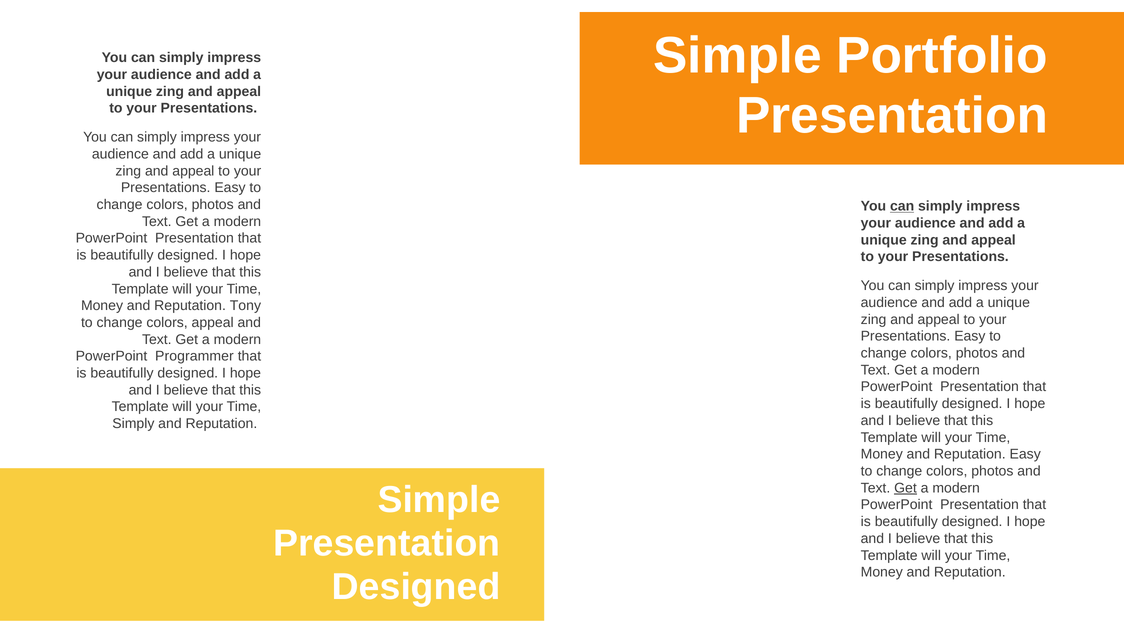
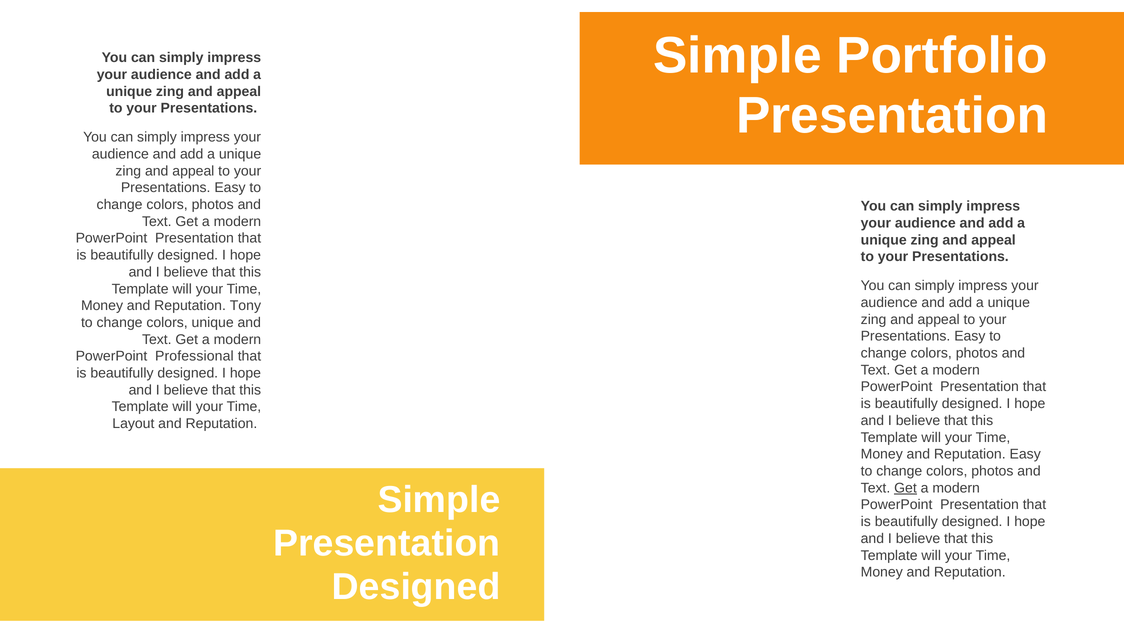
can at (902, 206) underline: present -> none
colors appeal: appeal -> unique
Programmer: Programmer -> Professional
Simply at (133, 424): Simply -> Layout
